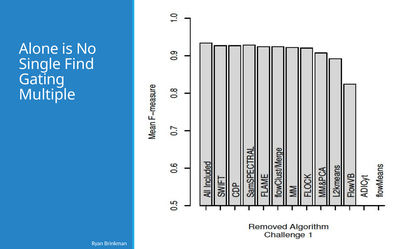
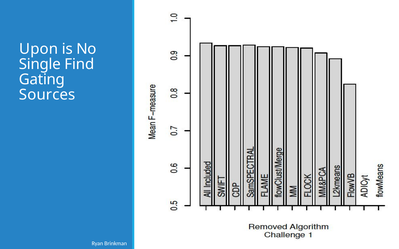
Alone: Alone -> Upon
Multiple: Multiple -> Sources
